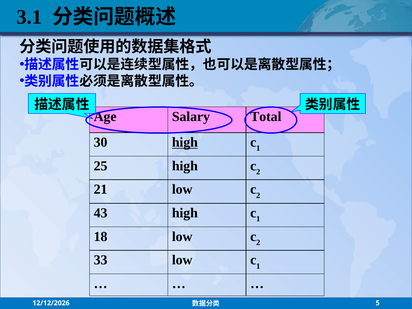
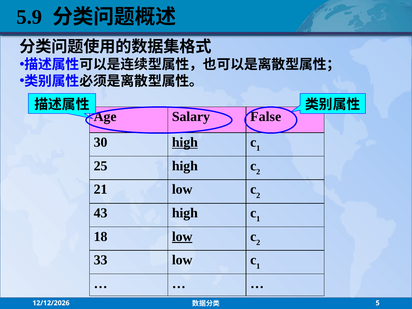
3.1: 3.1 -> 5.9
Total: Total -> False
low at (182, 237) underline: none -> present
